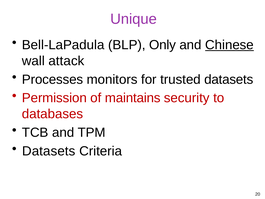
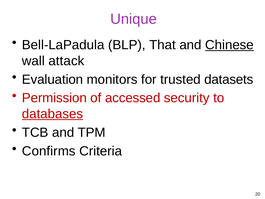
Only: Only -> That
Processes: Processes -> Evaluation
maintains: maintains -> accessed
databases underline: none -> present
Datasets at (49, 151): Datasets -> Confirms
